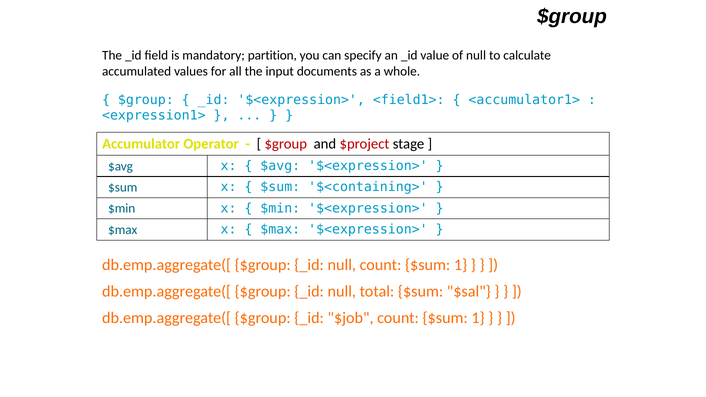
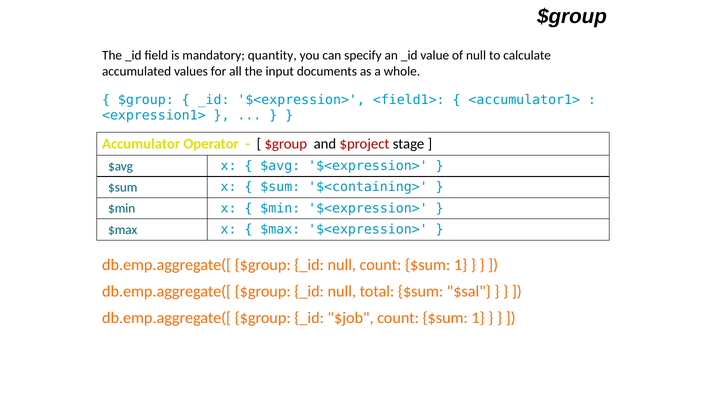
partition: partition -> quantity
